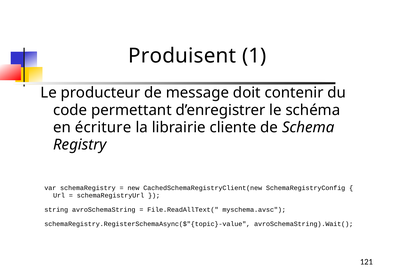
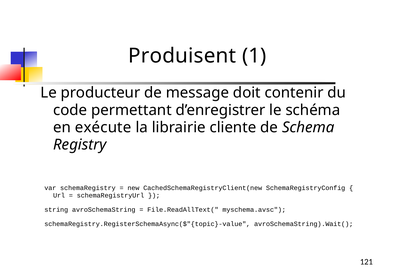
écriture: écriture -> exécute
